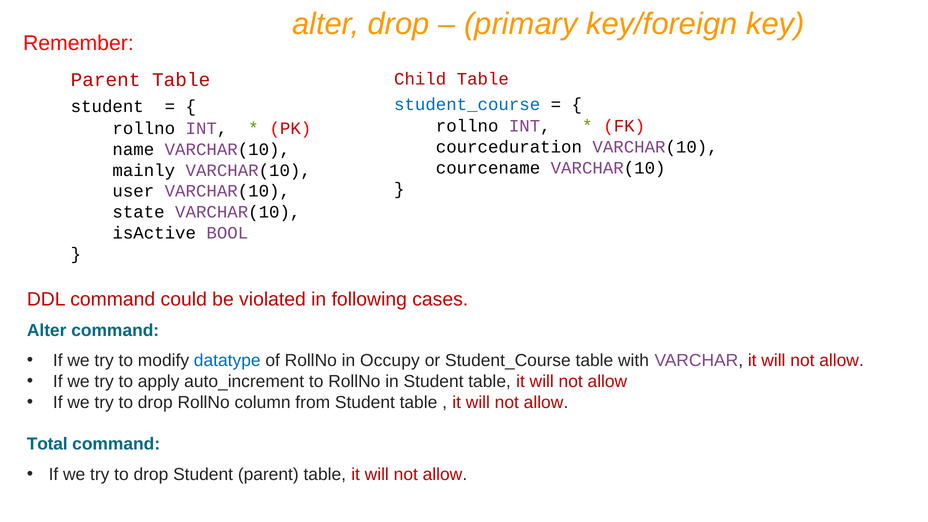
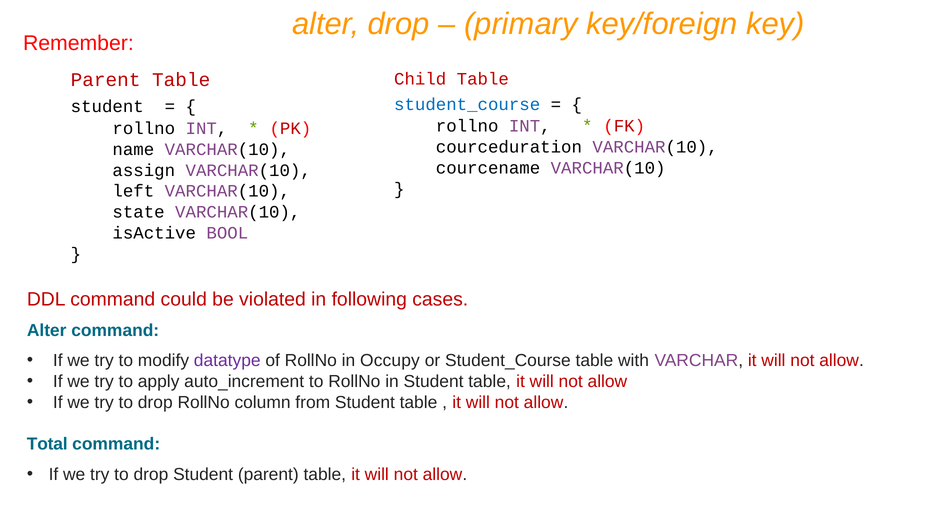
mainly: mainly -> assign
user: user -> left
datatype colour: blue -> purple
